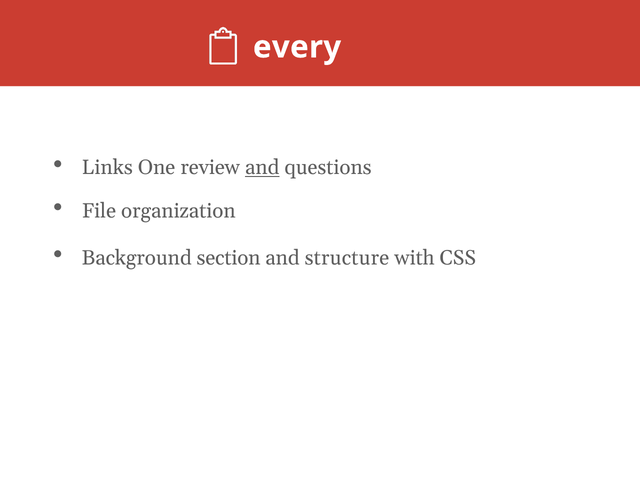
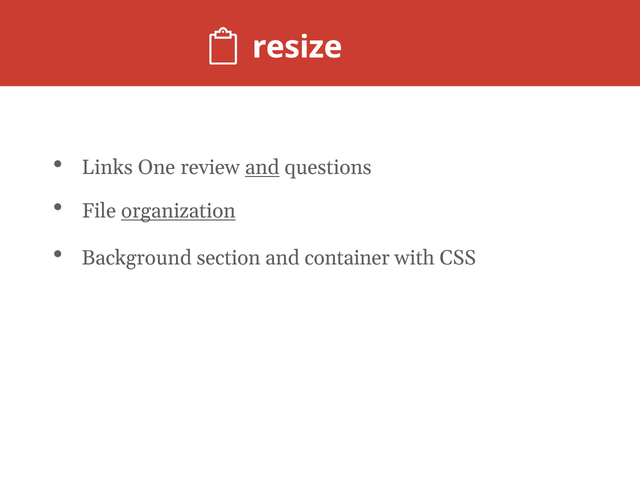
every: every -> resize
organization underline: none -> present
structure: structure -> container
